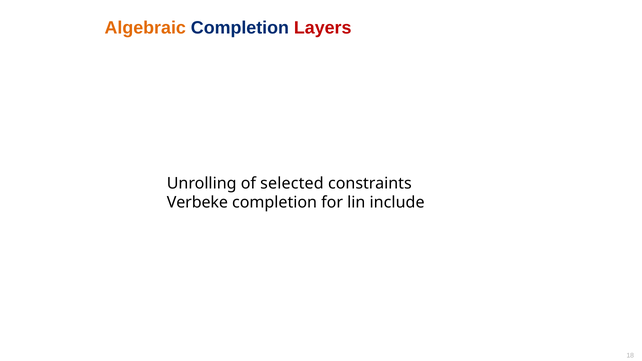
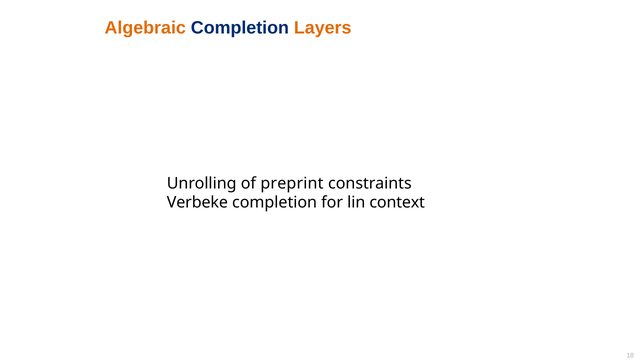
Layers colour: red -> orange
selected: selected -> preprint
include: include -> context
